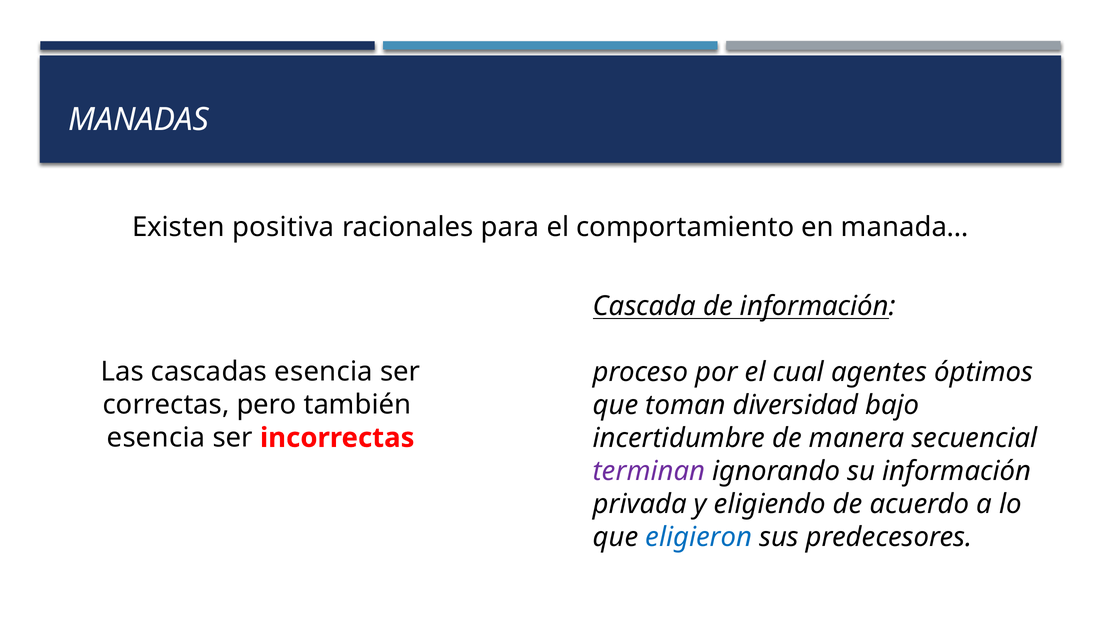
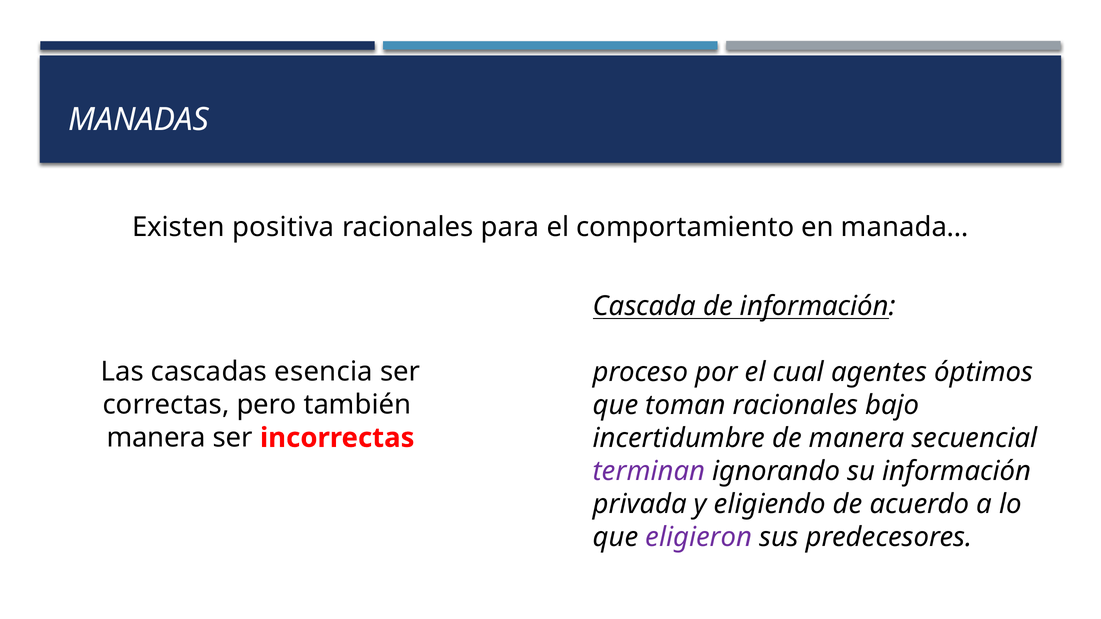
toman diversidad: diversidad -> racionales
esencia at (156, 438): esencia -> manera
eligieron colour: blue -> purple
